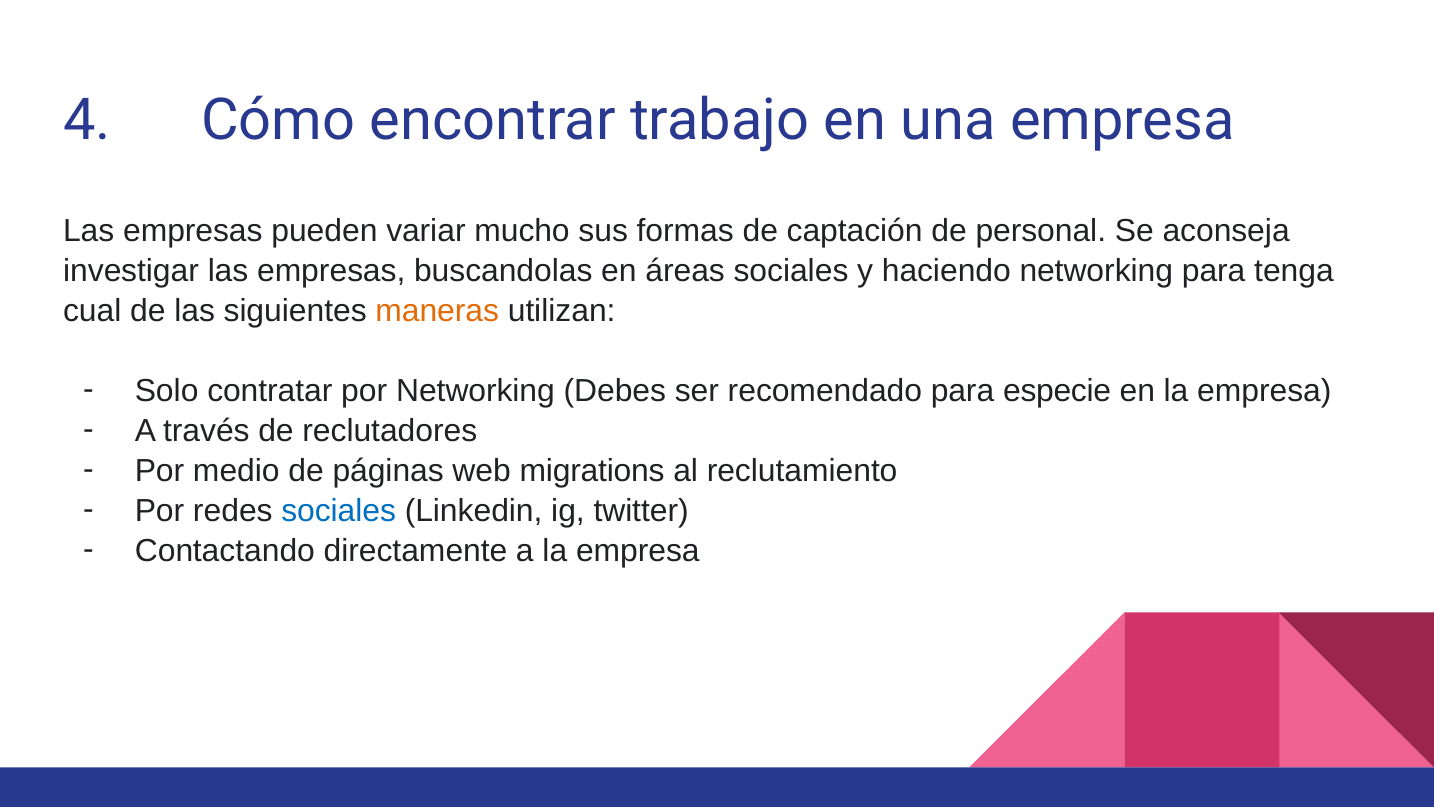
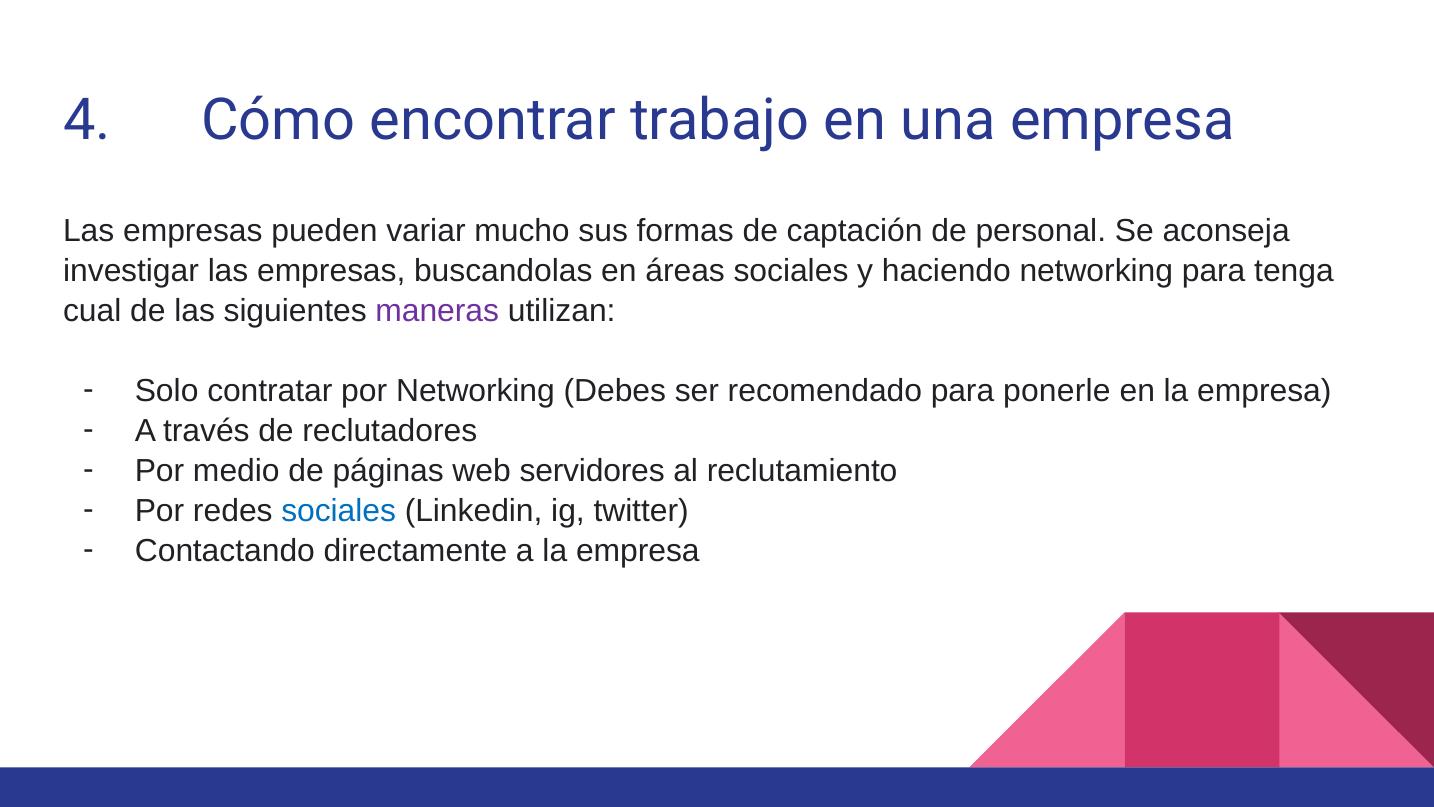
maneras colour: orange -> purple
especie: especie -> ponerle
migrations: migrations -> servidores
